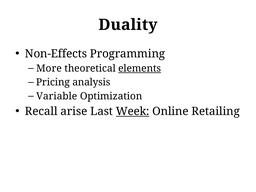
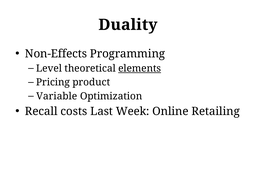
More: More -> Level
analysis: analysis -> product
arise: arise -> costs
Week underline: present -> none
